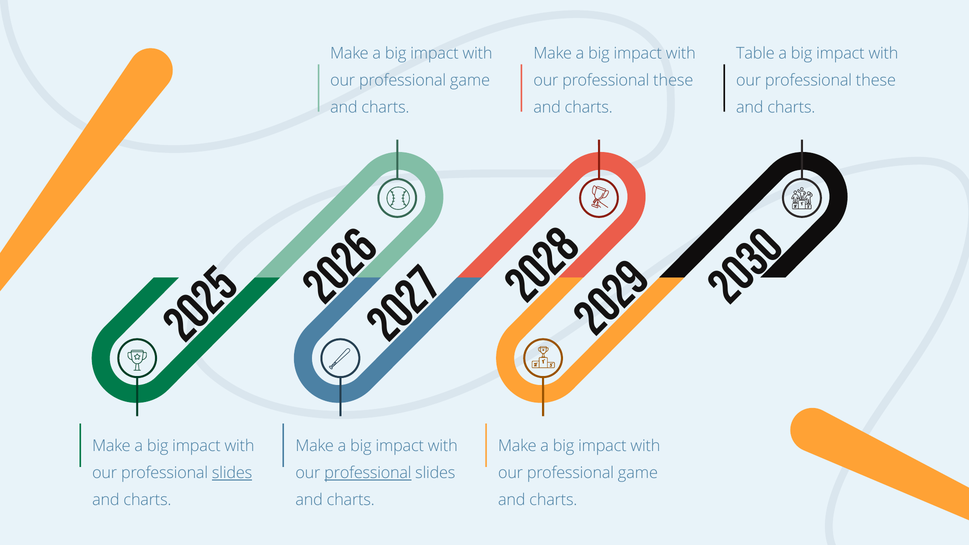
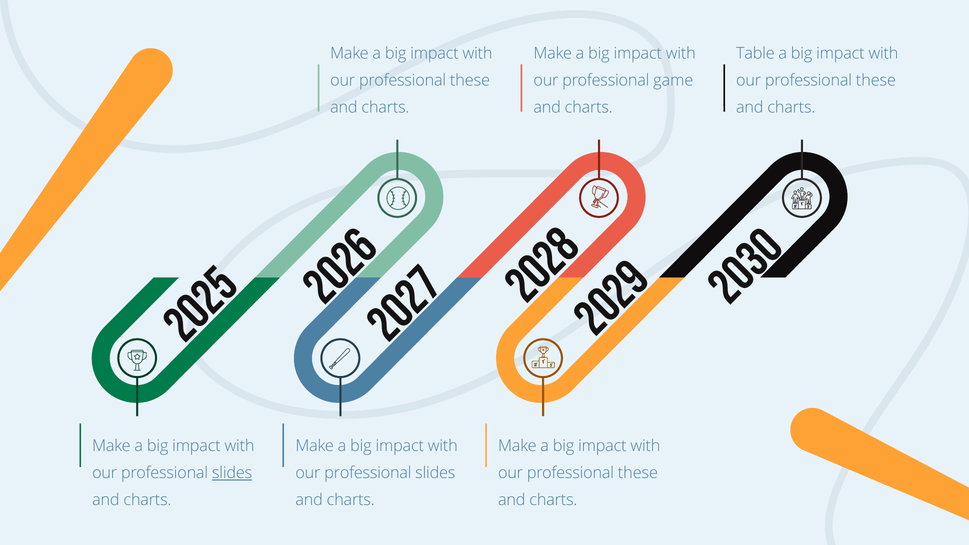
game at (470, 80): game -> these
these at (673, 80): these -> game
professional at (368, 473) underline: present -> none
game at (638, 473): game -> these
